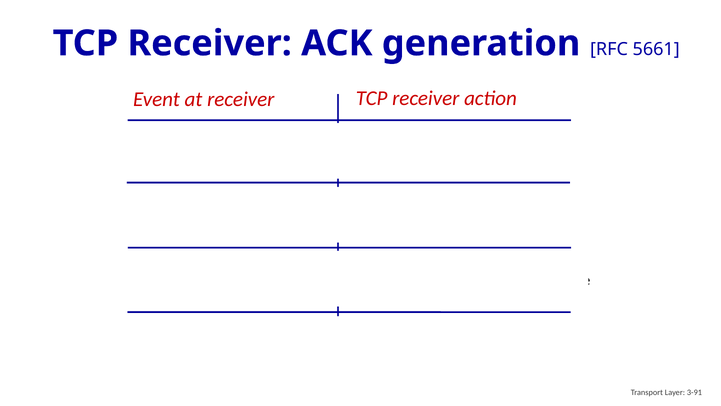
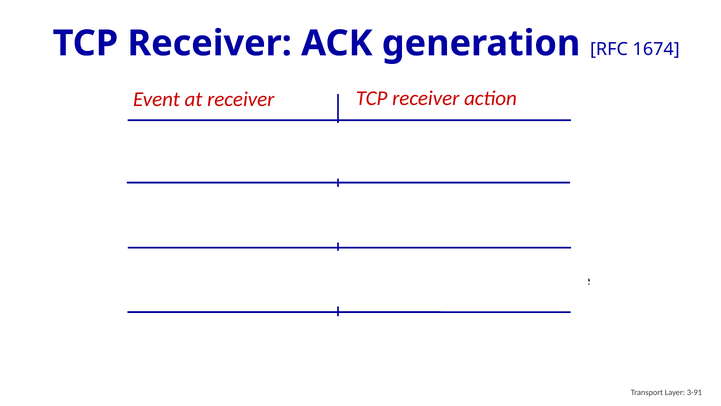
5661: 5661 -> 1674
